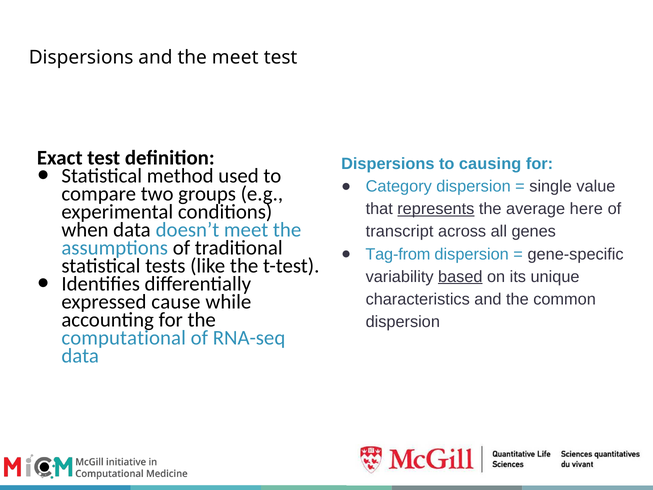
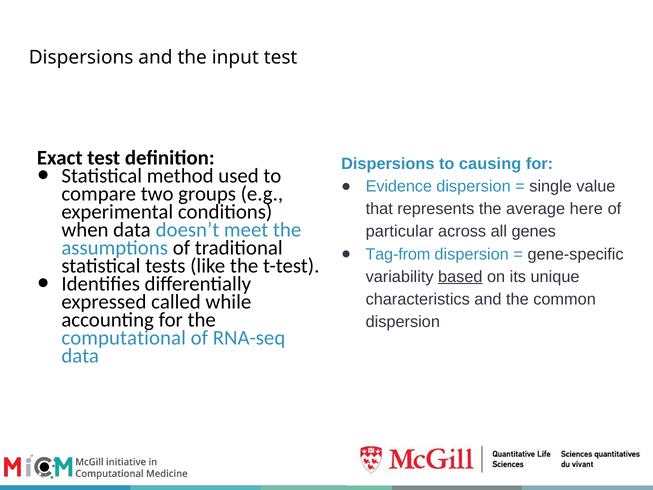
the meet: meet -> input
Category: Category -> Evidence
represents underline: present -> none
transcript: transcript -> particular
cause: cause -> called
